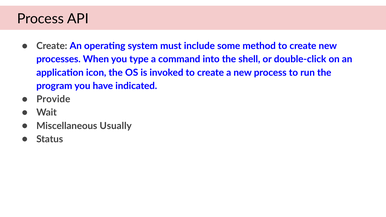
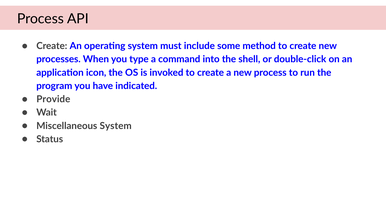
Miscellaneous Usually: Usually -> System
